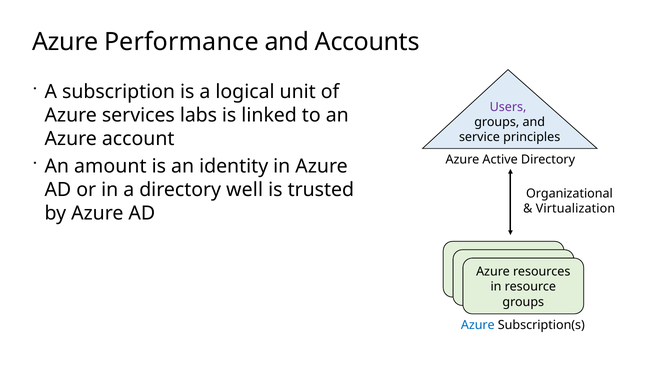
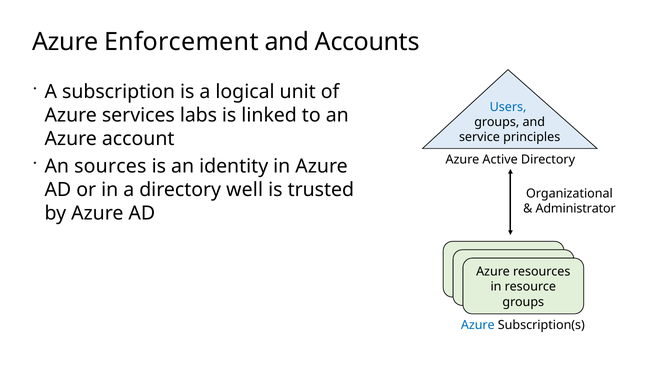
Performance: Performance -> Enforcement
Users colour: purple -> blue
amount: amount -> sources
Virtualization: Virtualization -> Administrator
